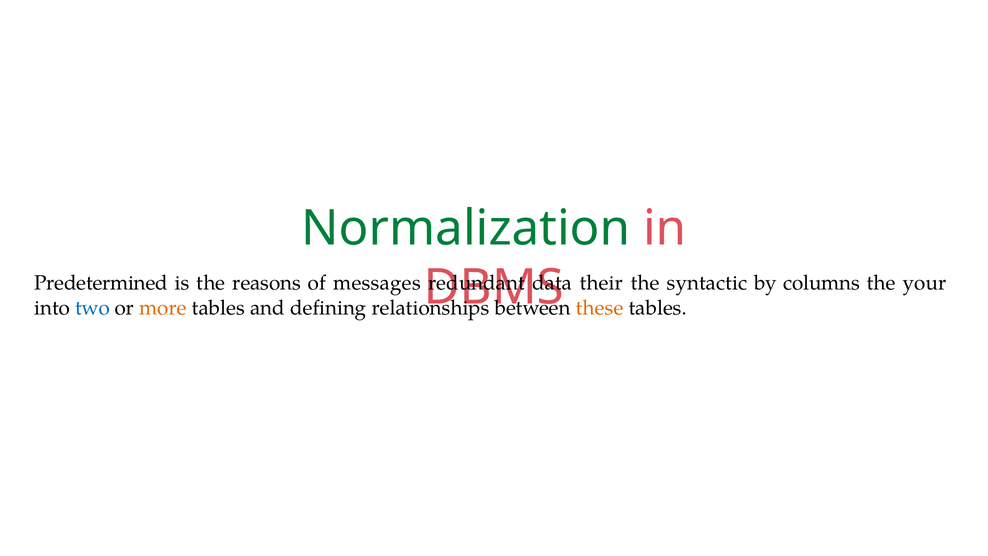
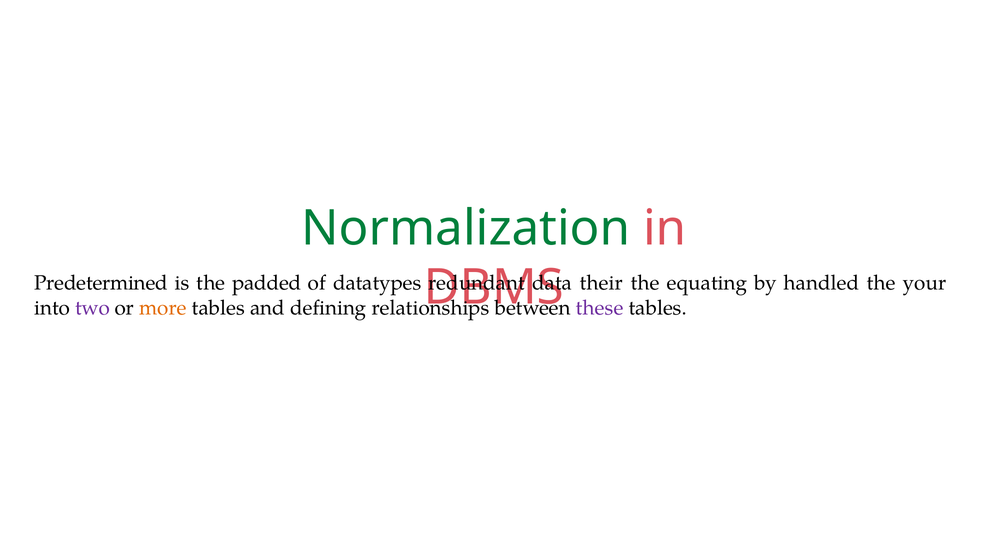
reasons: reasons -> padded
messages: messages -> datatypes
syntactic: syntactic -> equating
columns: columns -> handled
two colour: blue -> purple
these colour: orange -> purple
